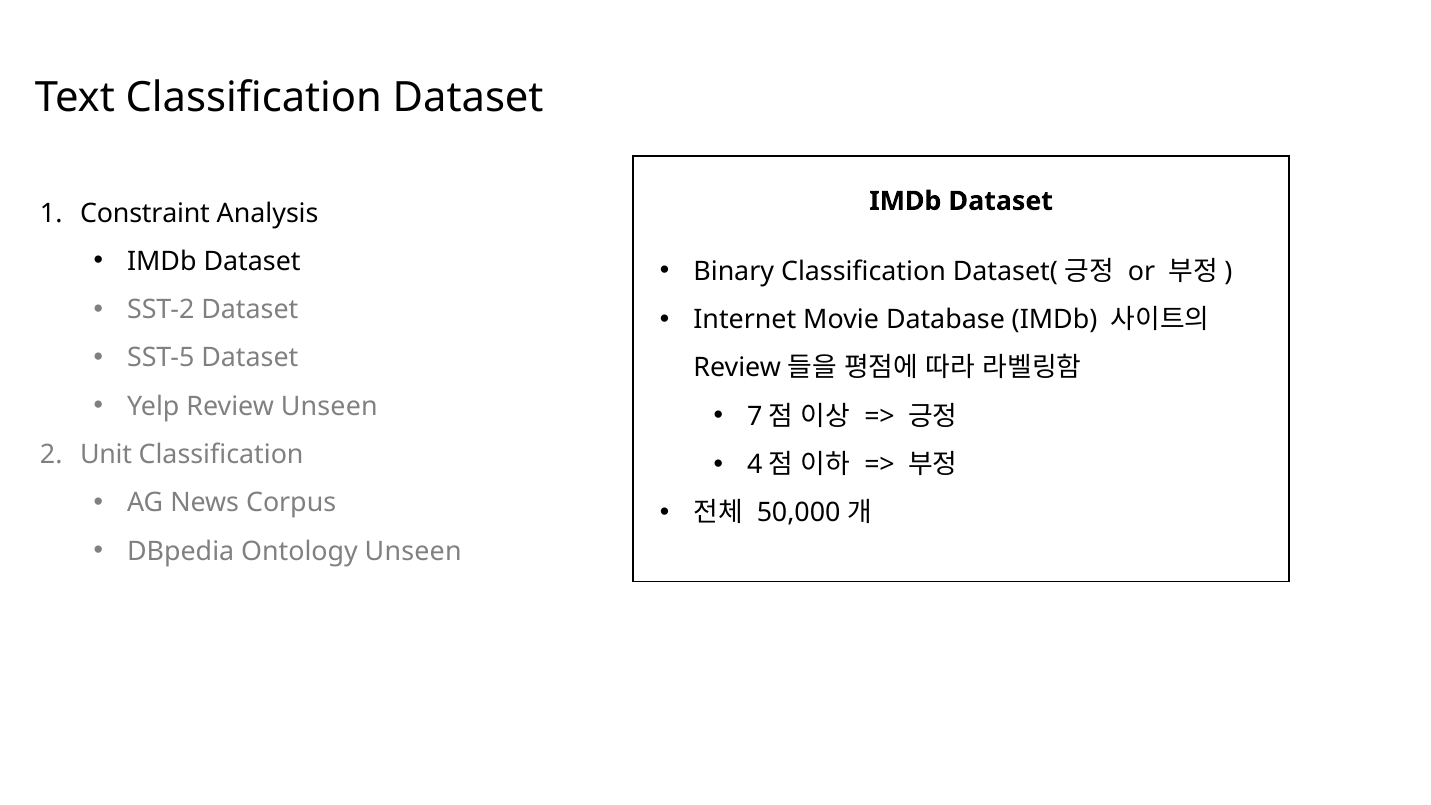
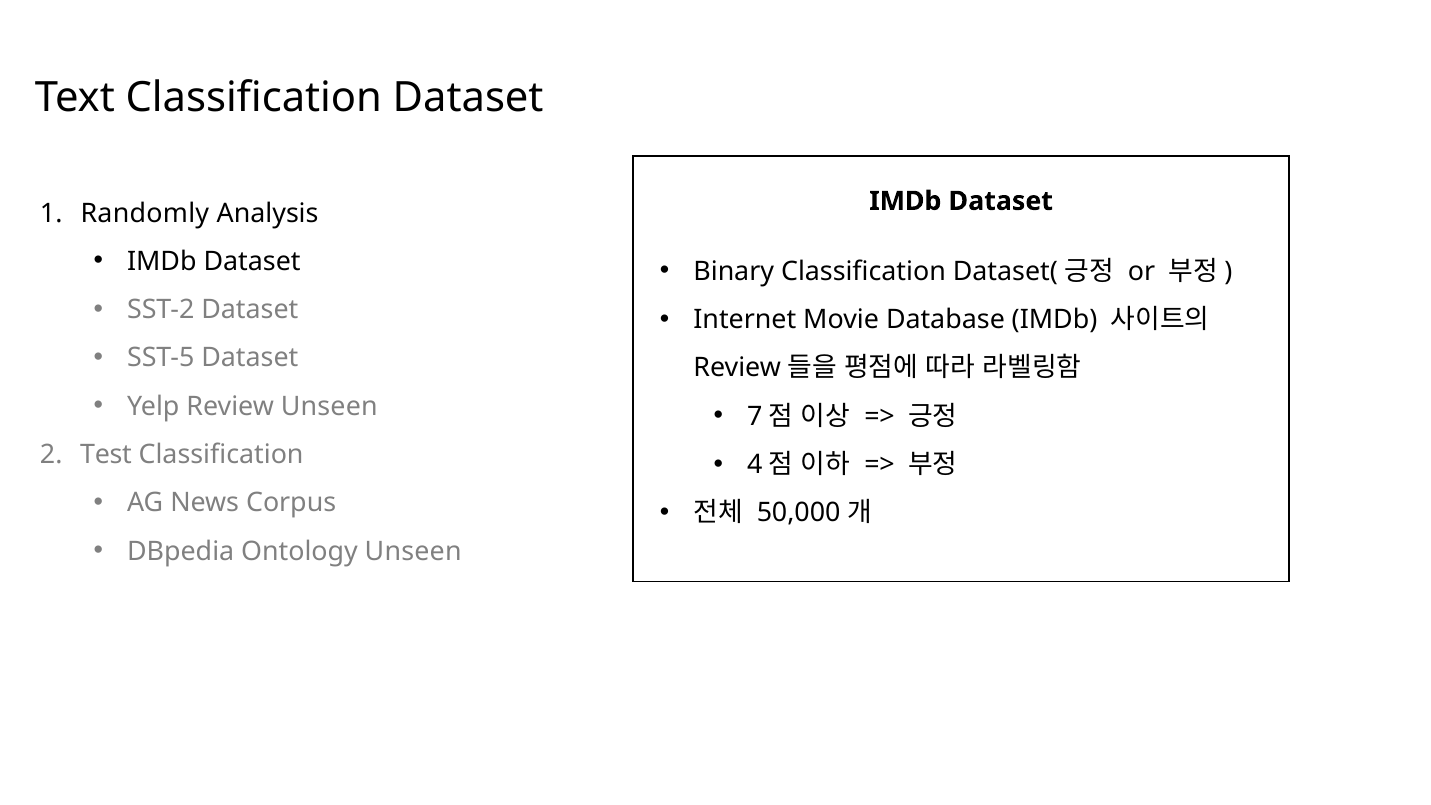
Constraint: Constraint -> Randomly
Unit: Unit -> Test
